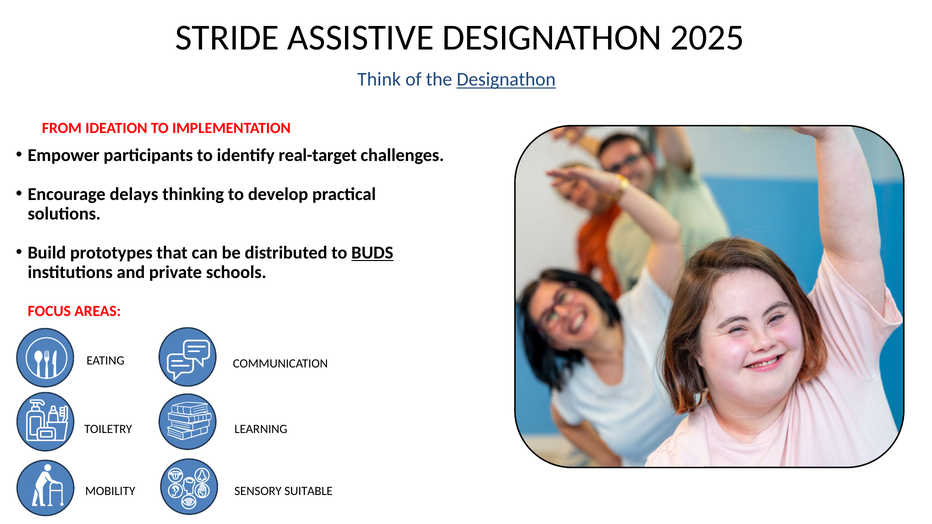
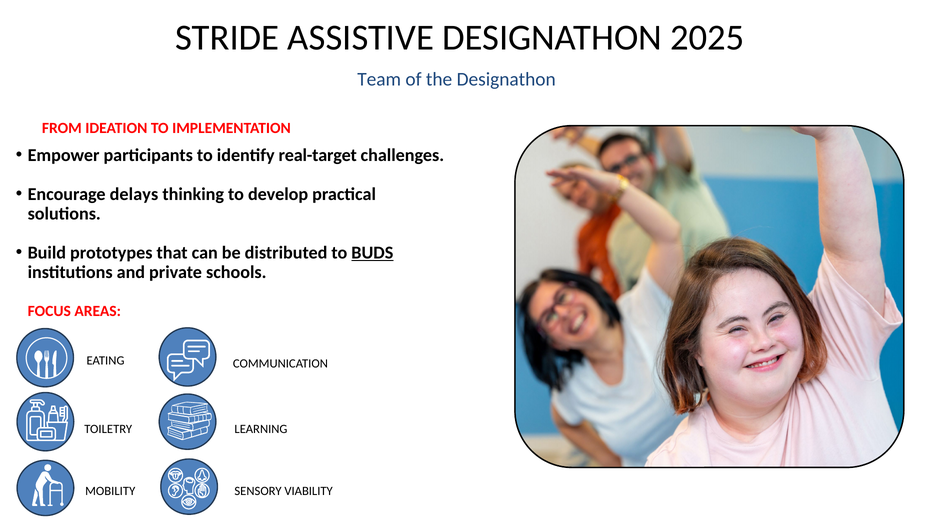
Think: Think -> Team
Designathon at (506, 80) underline: present -> none
SUITABLE: SUITABLE -> VIABILITY
